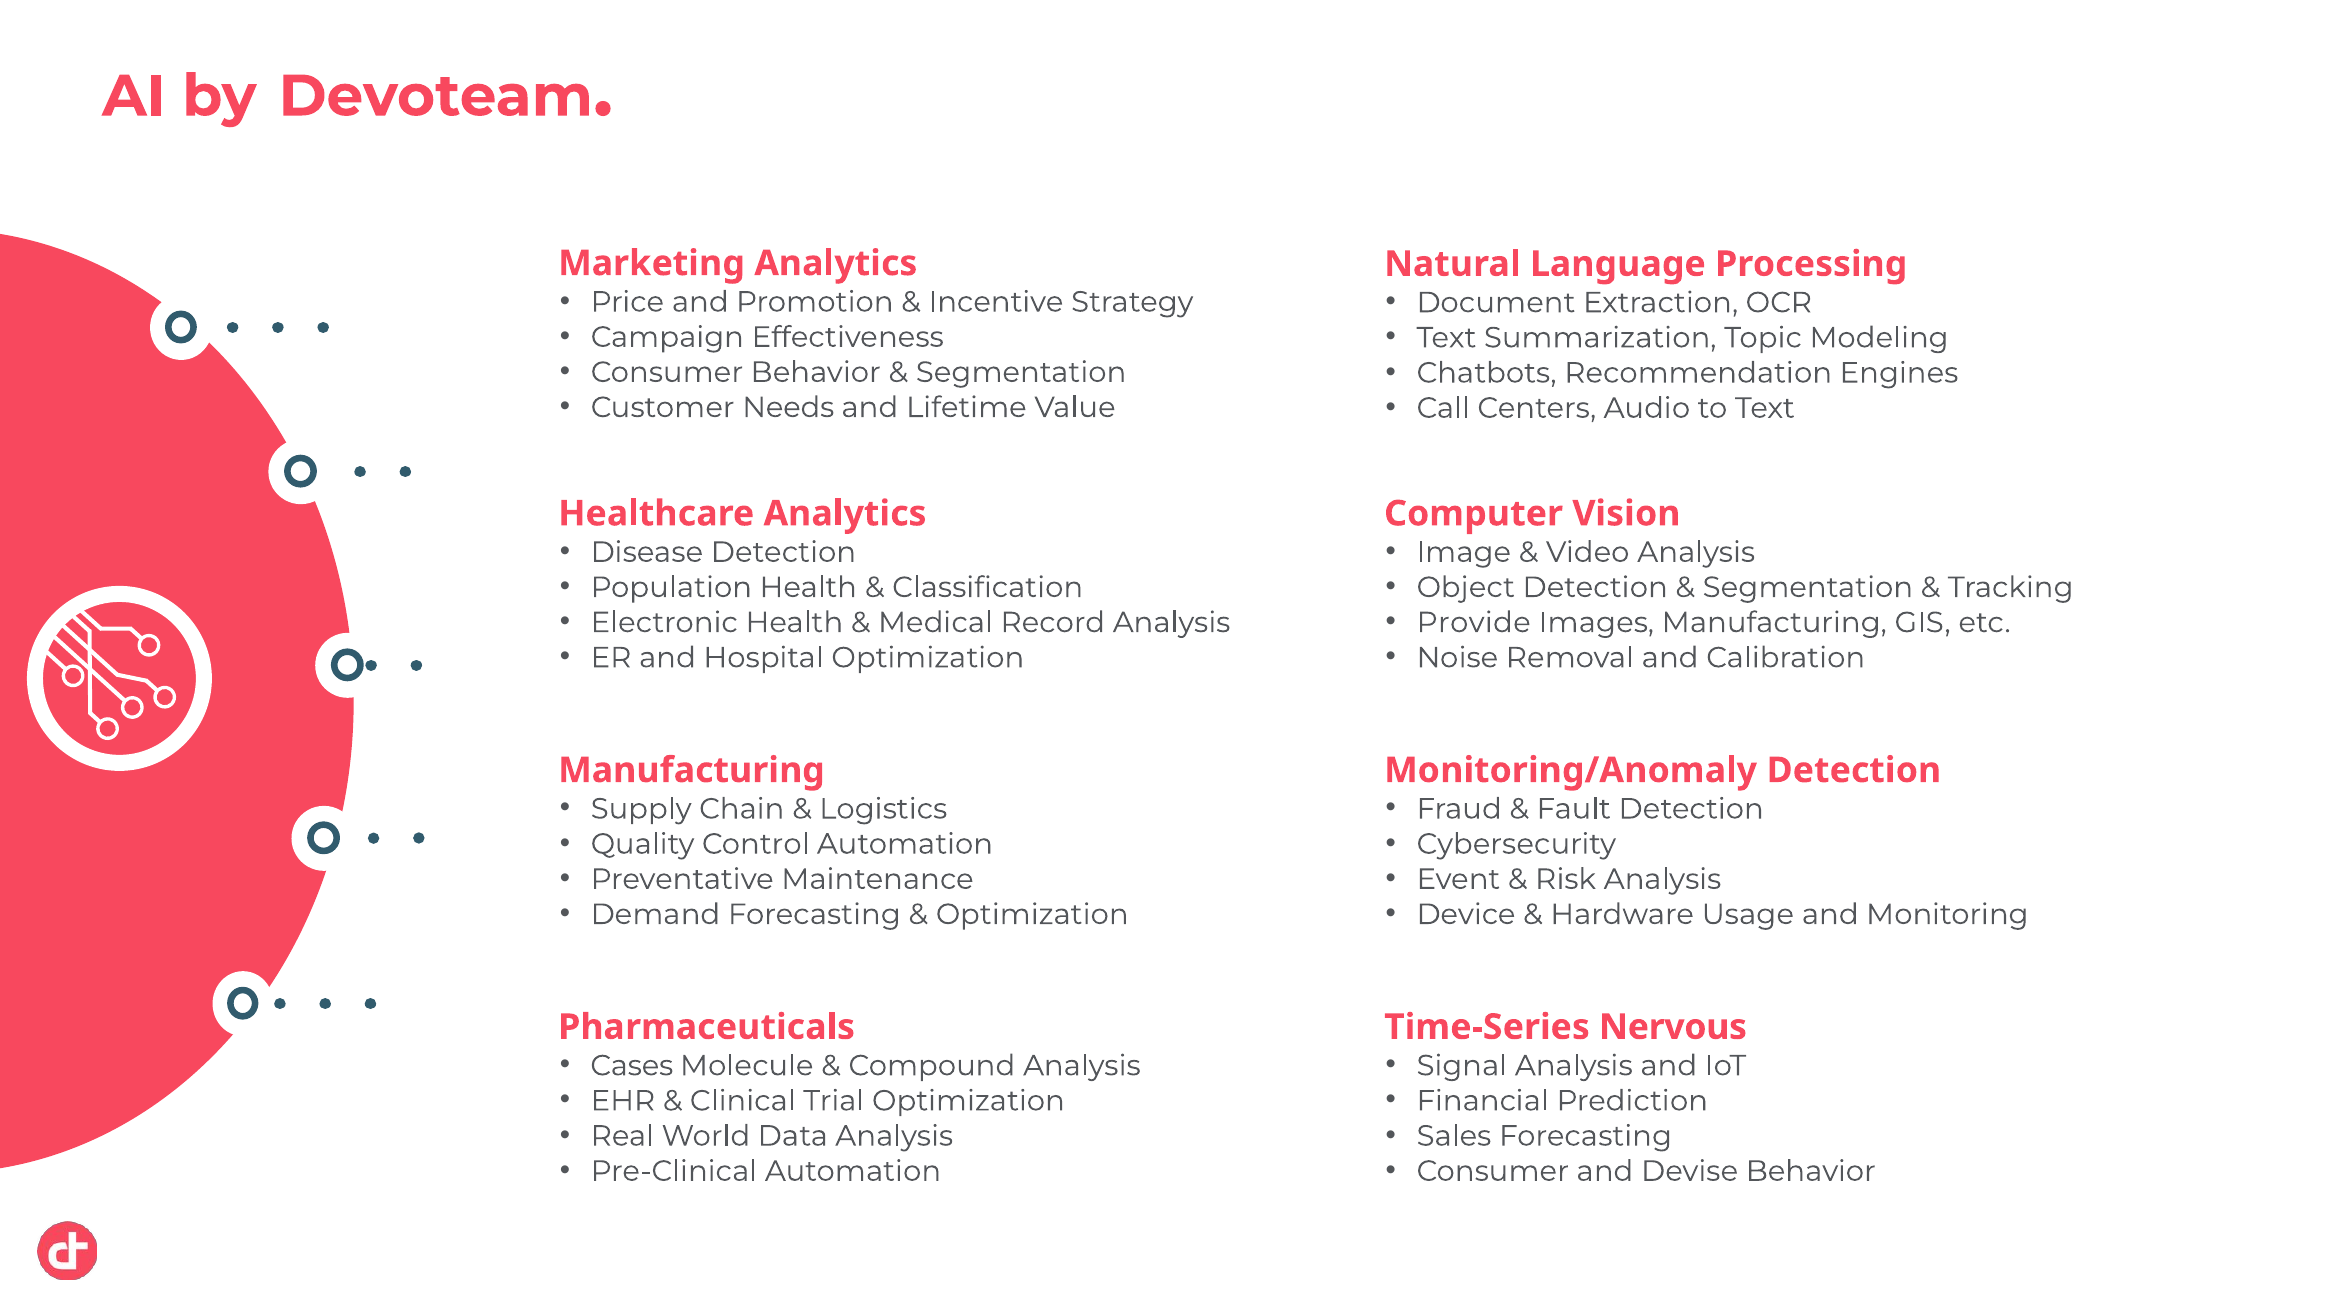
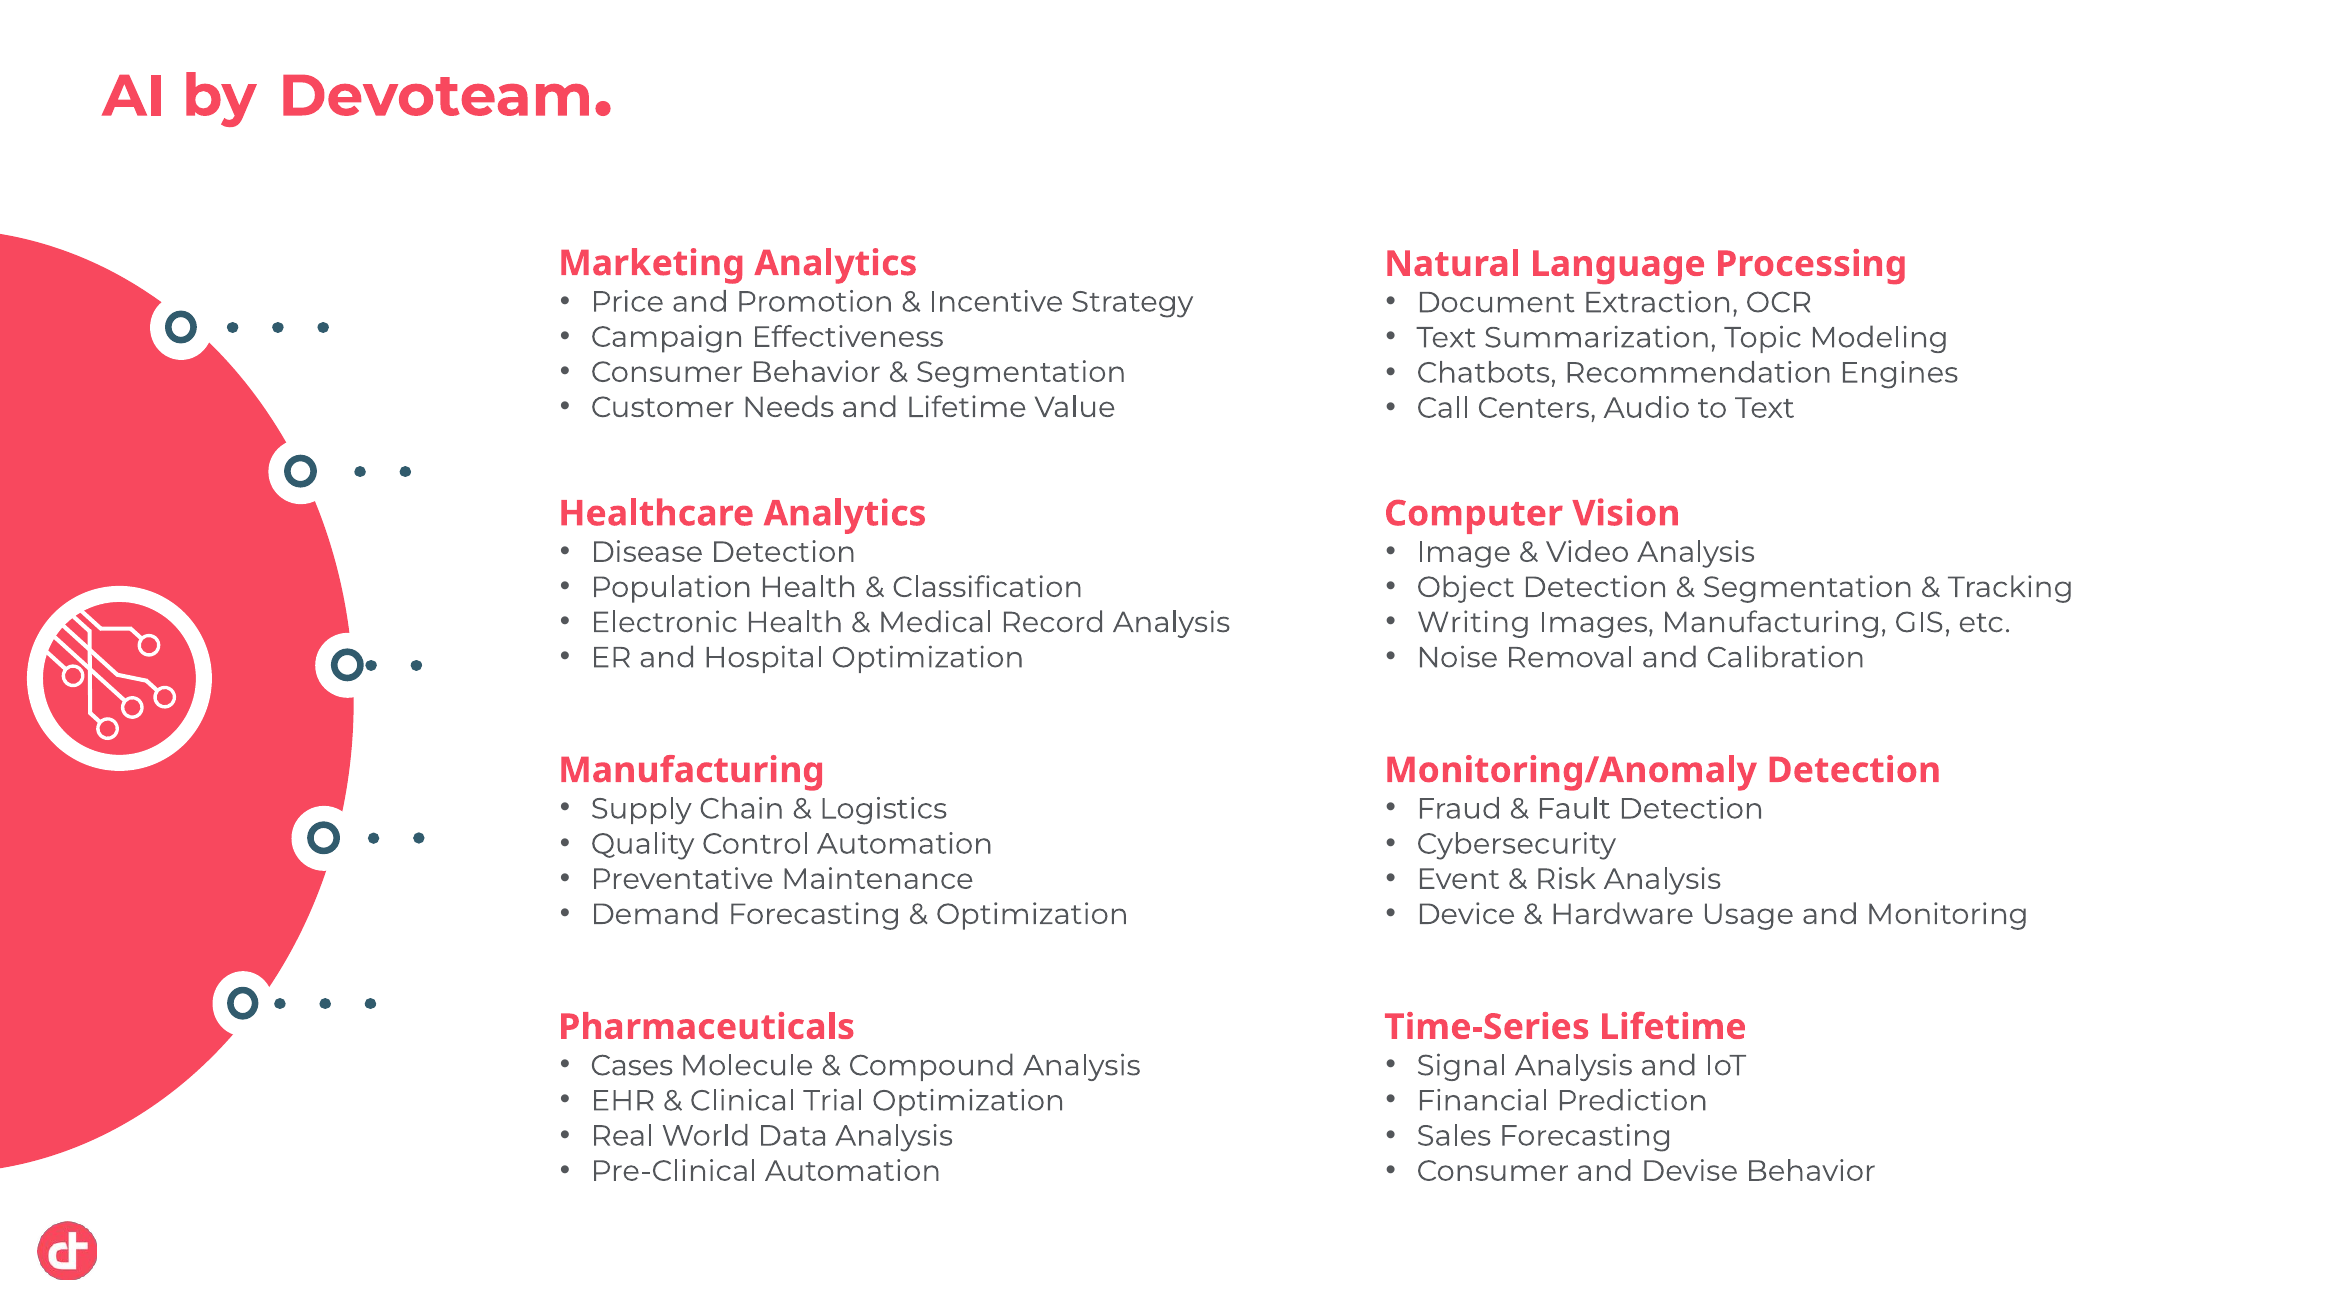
Provide: Provide -> Writing
Time-Series Nervous: Nervous -> Lifetime
